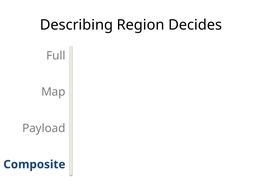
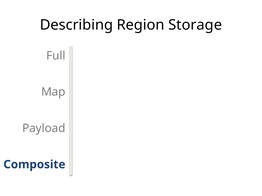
Decides: Decides -> Storage
